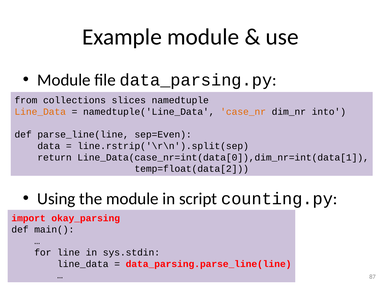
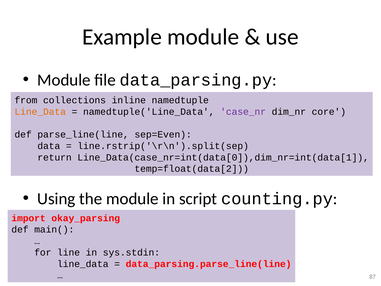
slices: slices -> inline
case_nr colour: orange -> purple
into: into -> core
